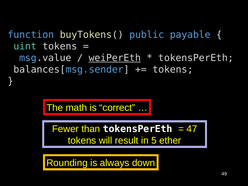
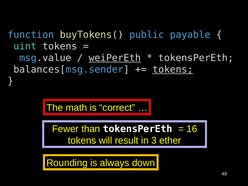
tokens at (173, 70) underline: none -> present
47: 47 -> 16
5: 5 -> 3
